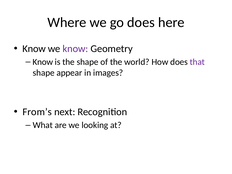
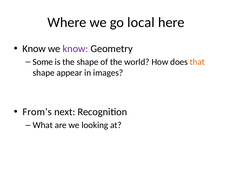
go does: does -> local
Know at (43, 62): Know -> Some
that colour: purple -> orange
